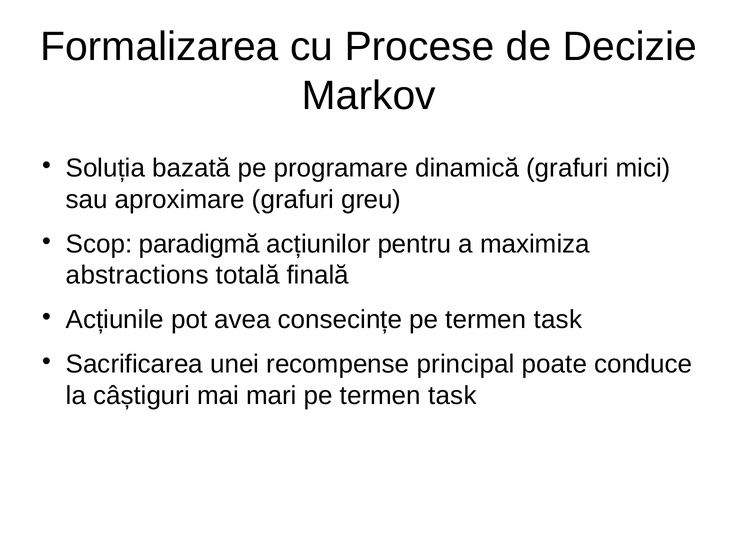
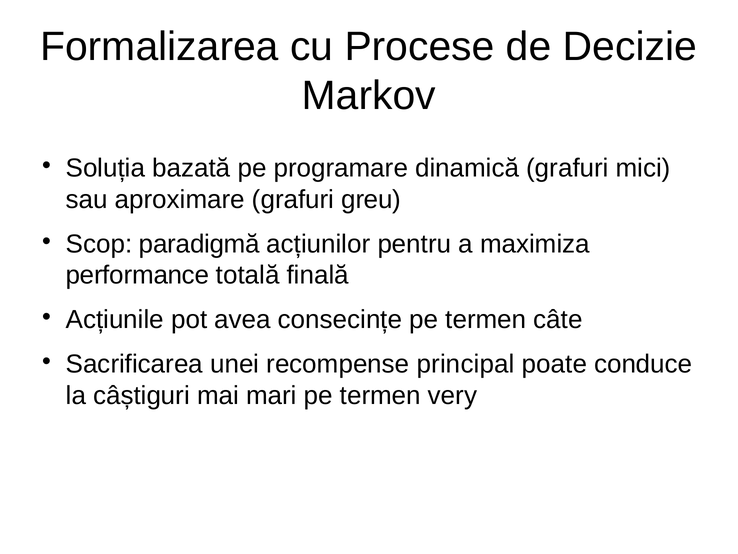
abstractions: abstractions -> performance
consecințe pe termen task: task -> câte
mari pe termen task: task -> very
